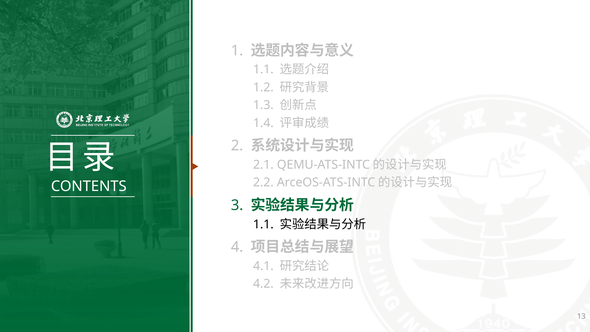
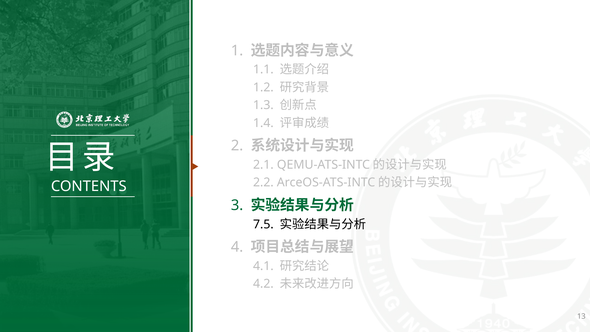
1.1 at (263, 224): 1.1 -> 7.5
